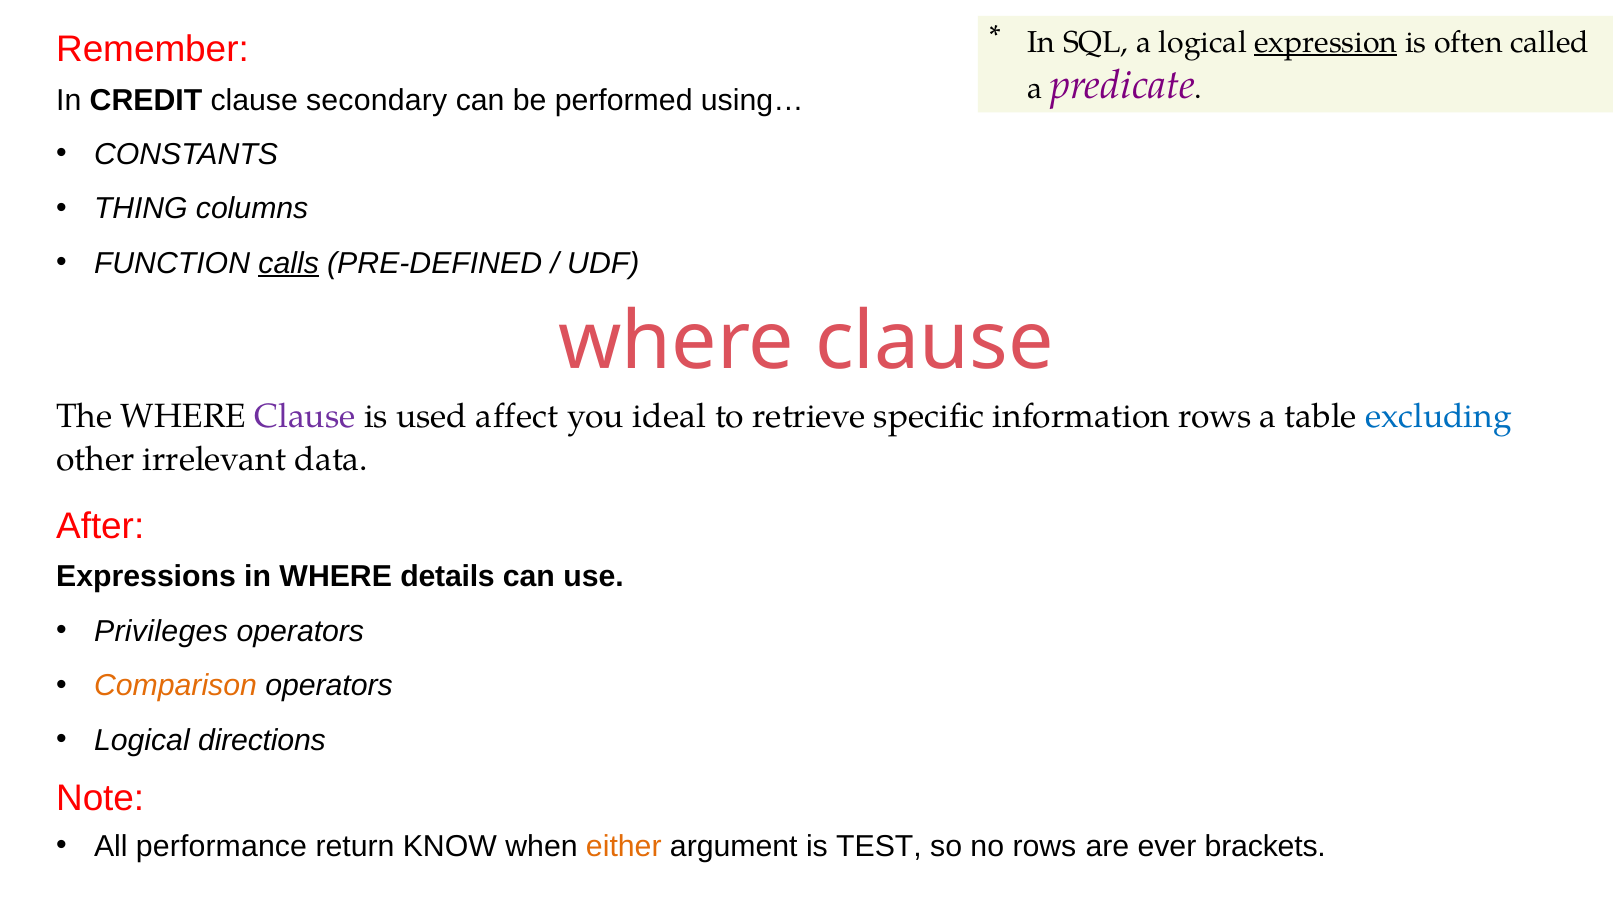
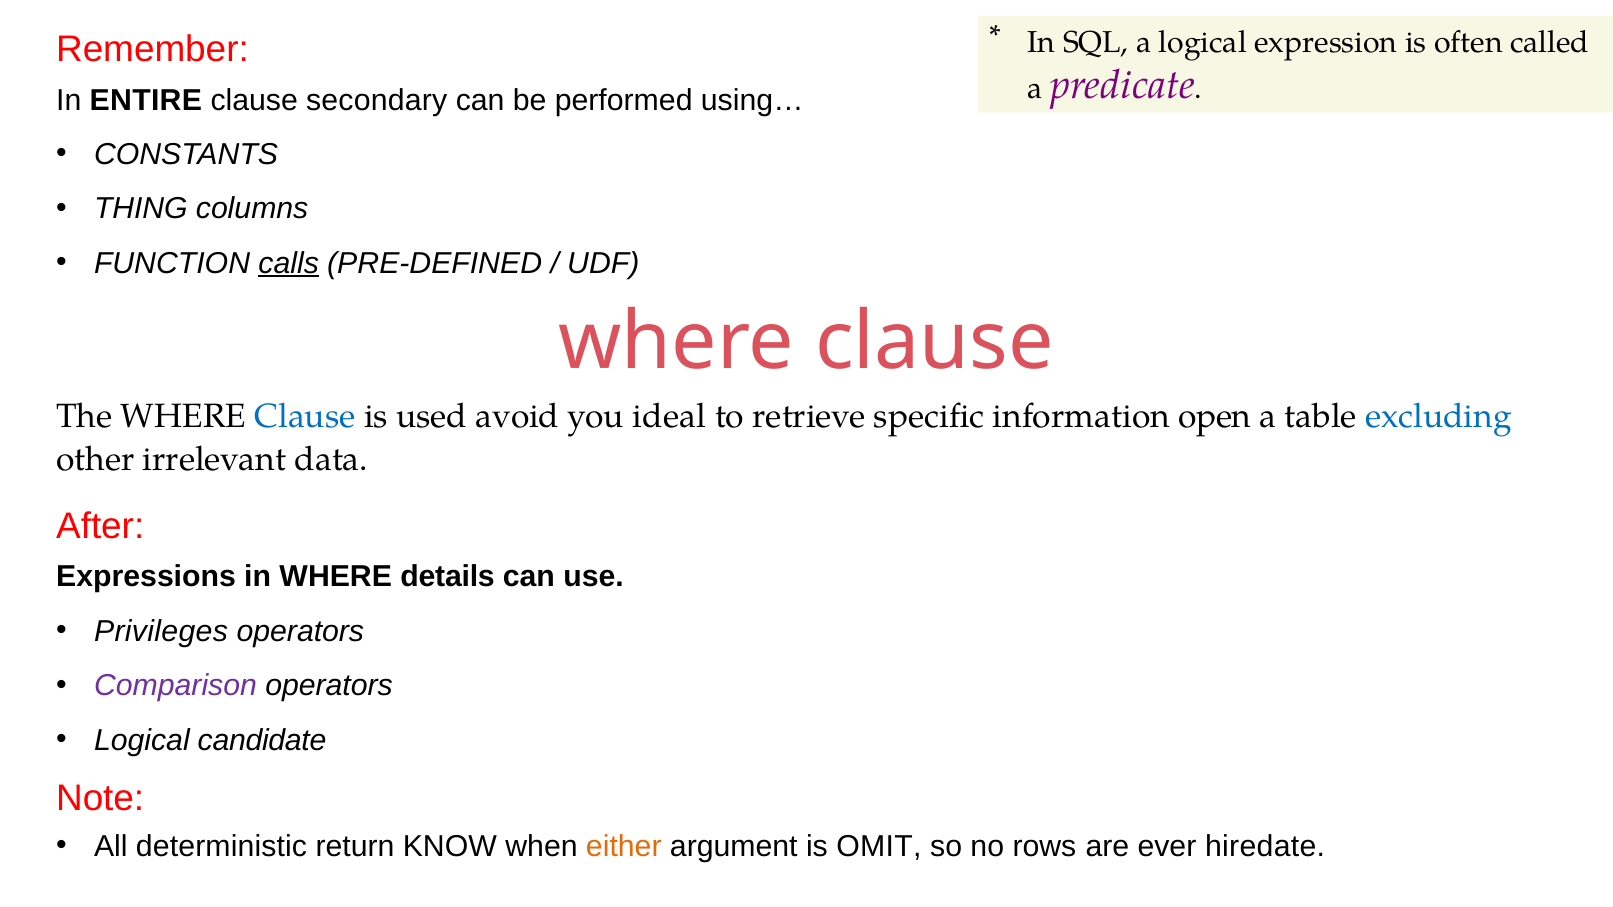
expression underline: present -> none
CREDIT: CREDIT -> ENTIRE
Clause at (305, 416) colour: purple -> blue
affect: affect -> avoid
information rows: rows -> open
Comparison colour: orange -> purple
directions: directions -> candidate
performance: performance -> deterministic
TEST: TEST -> OMIT
brackets: brackets -> hiredate
